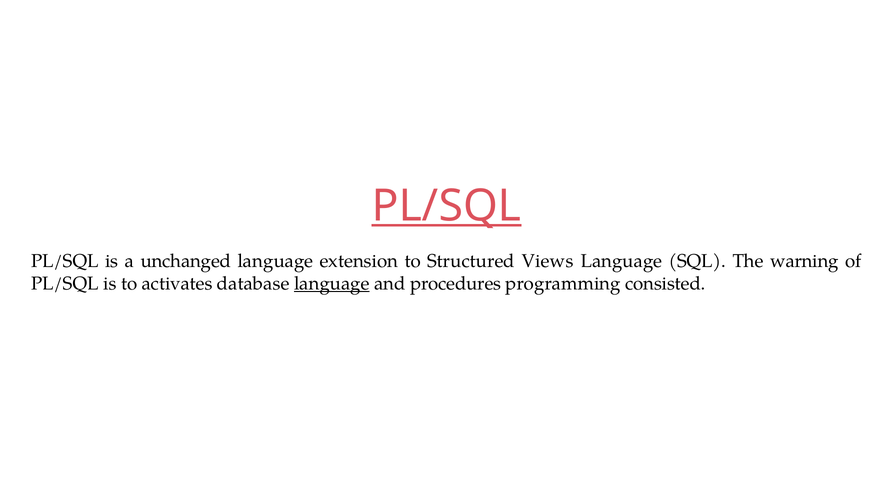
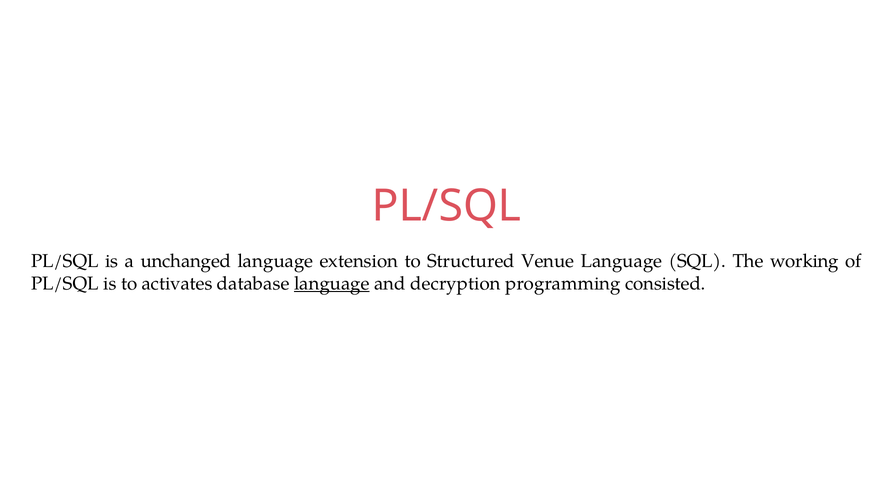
PL/SQL at (446, 206) underline: present -> none
Views: Views -> Venue
warning: warning -> working
procedures: procedures -> decryption
